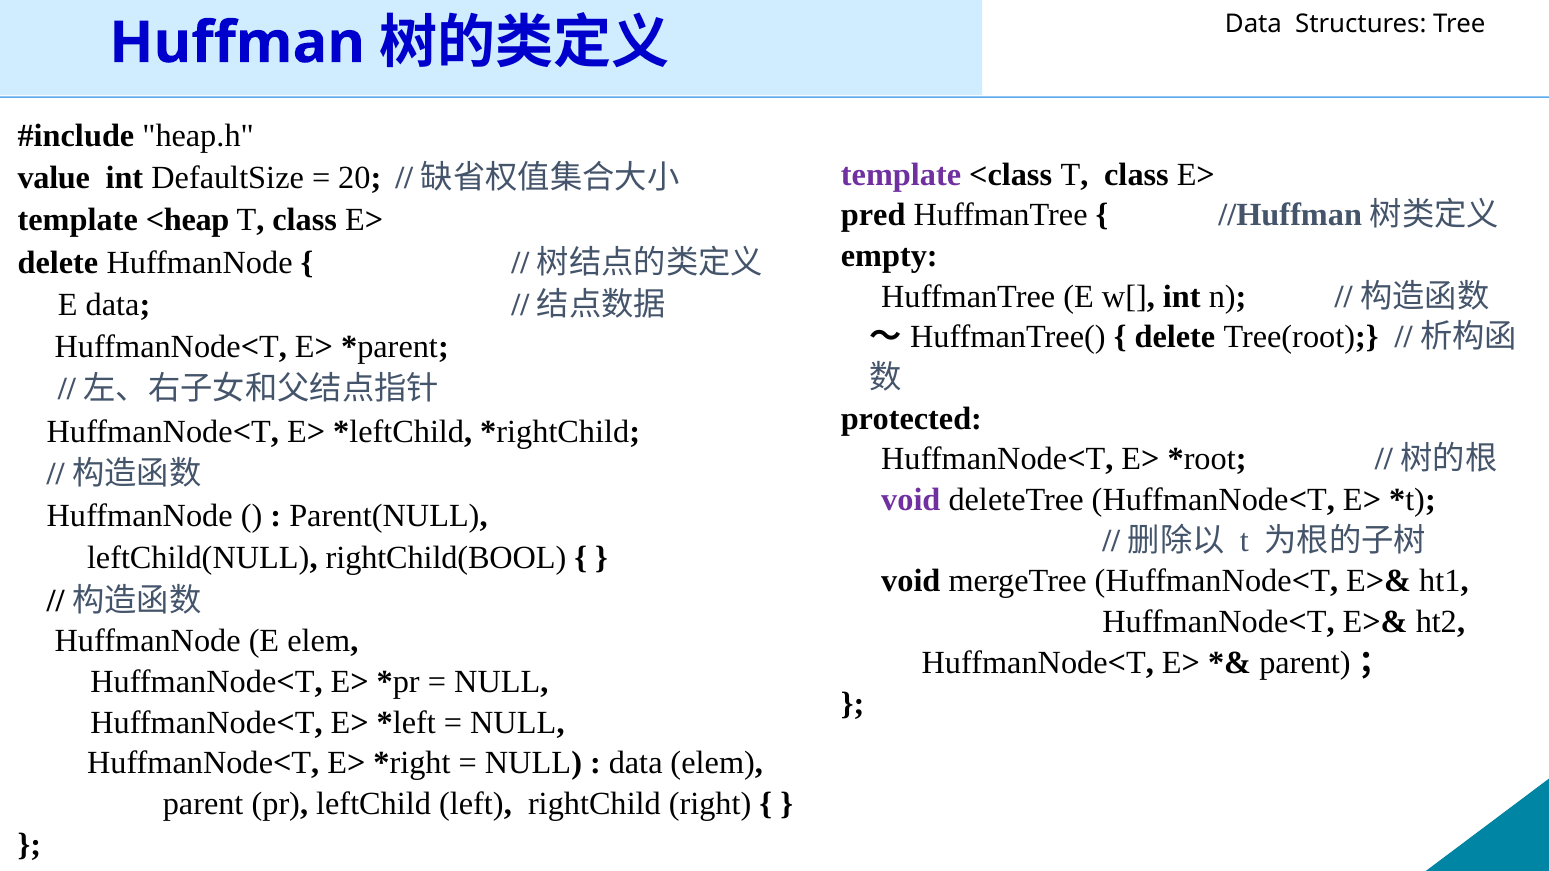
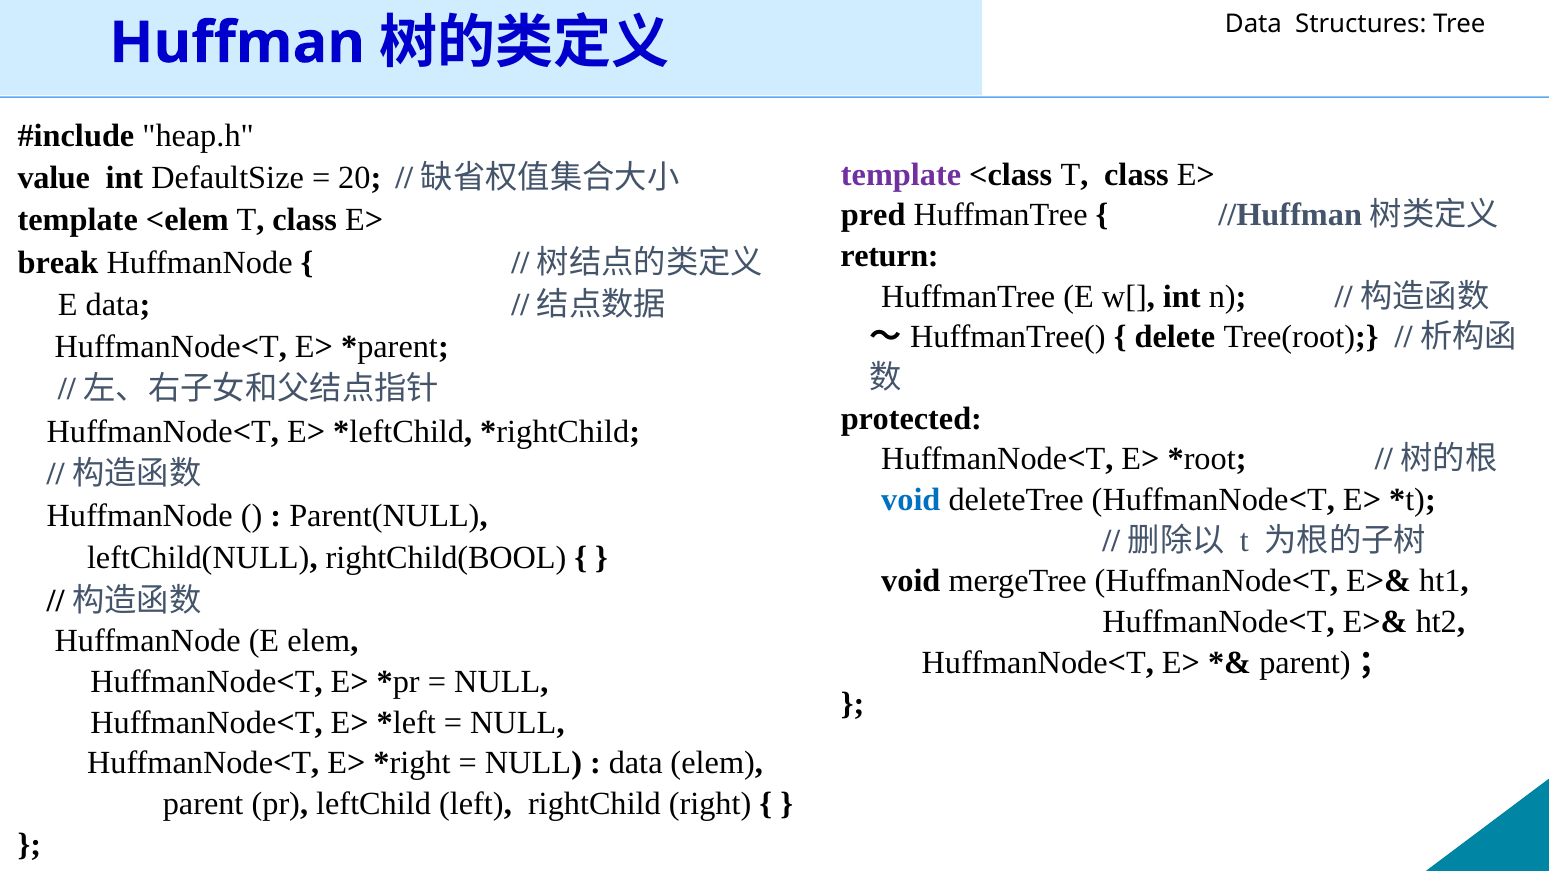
<heap: <heap -> <elem
empty: empty -> return
delete at (58, 263): delete -> break
void at (911, 500) colour: purple -> blue
